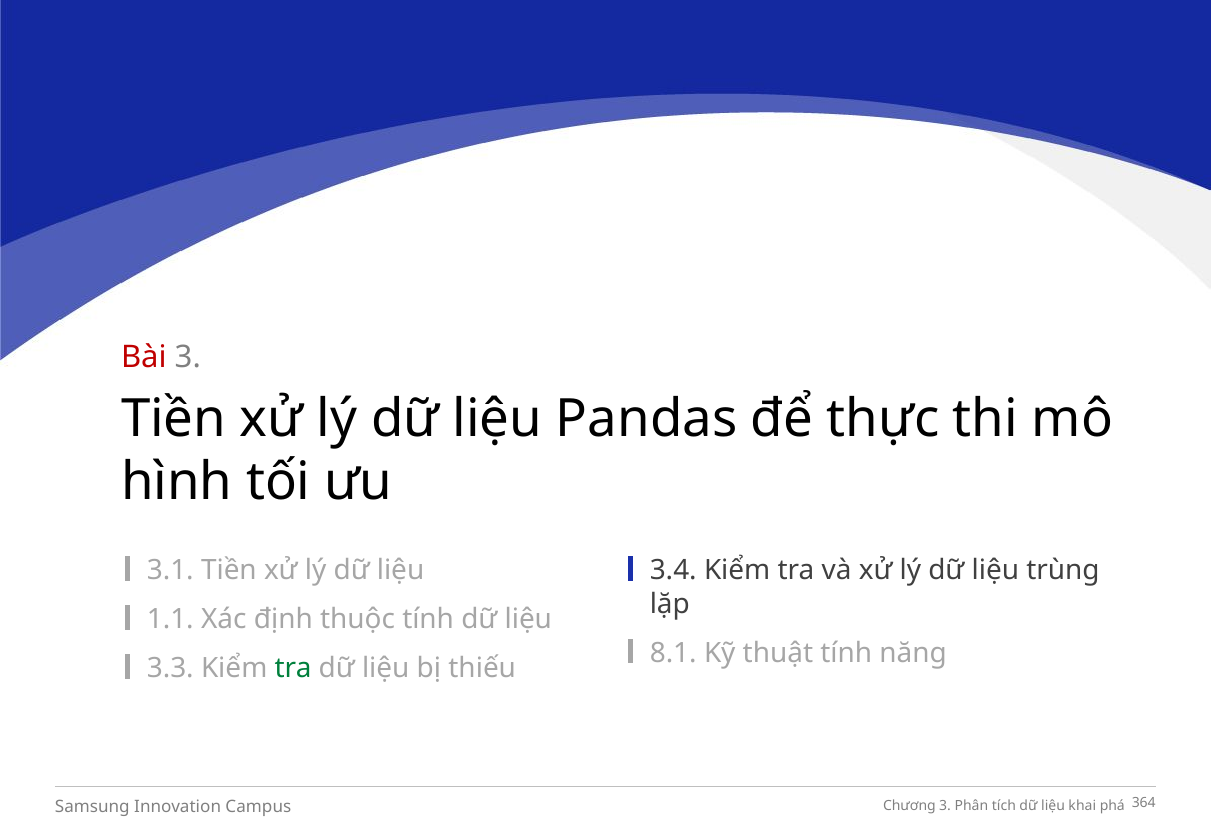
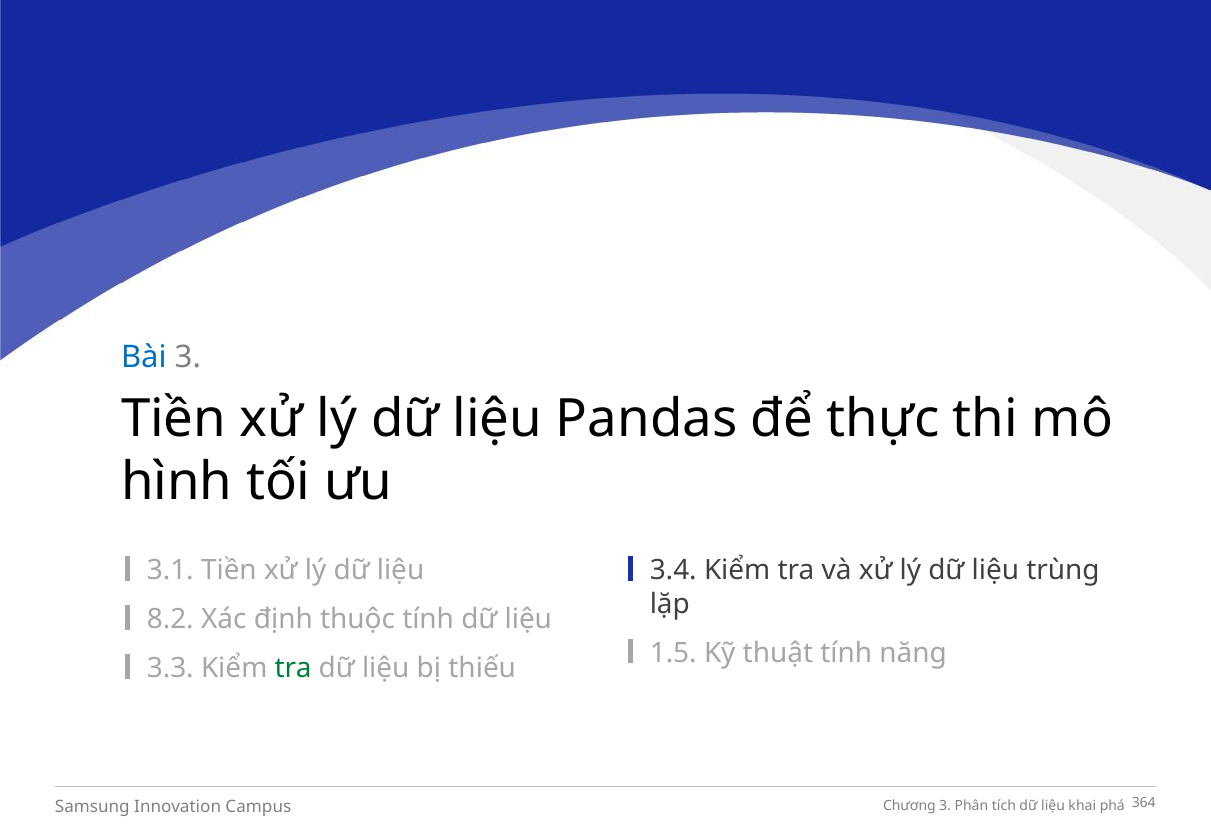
Bài colour: red -> blue
1.1: 1.1 -> 8.2
8.1: 8.1 -> 1.5
